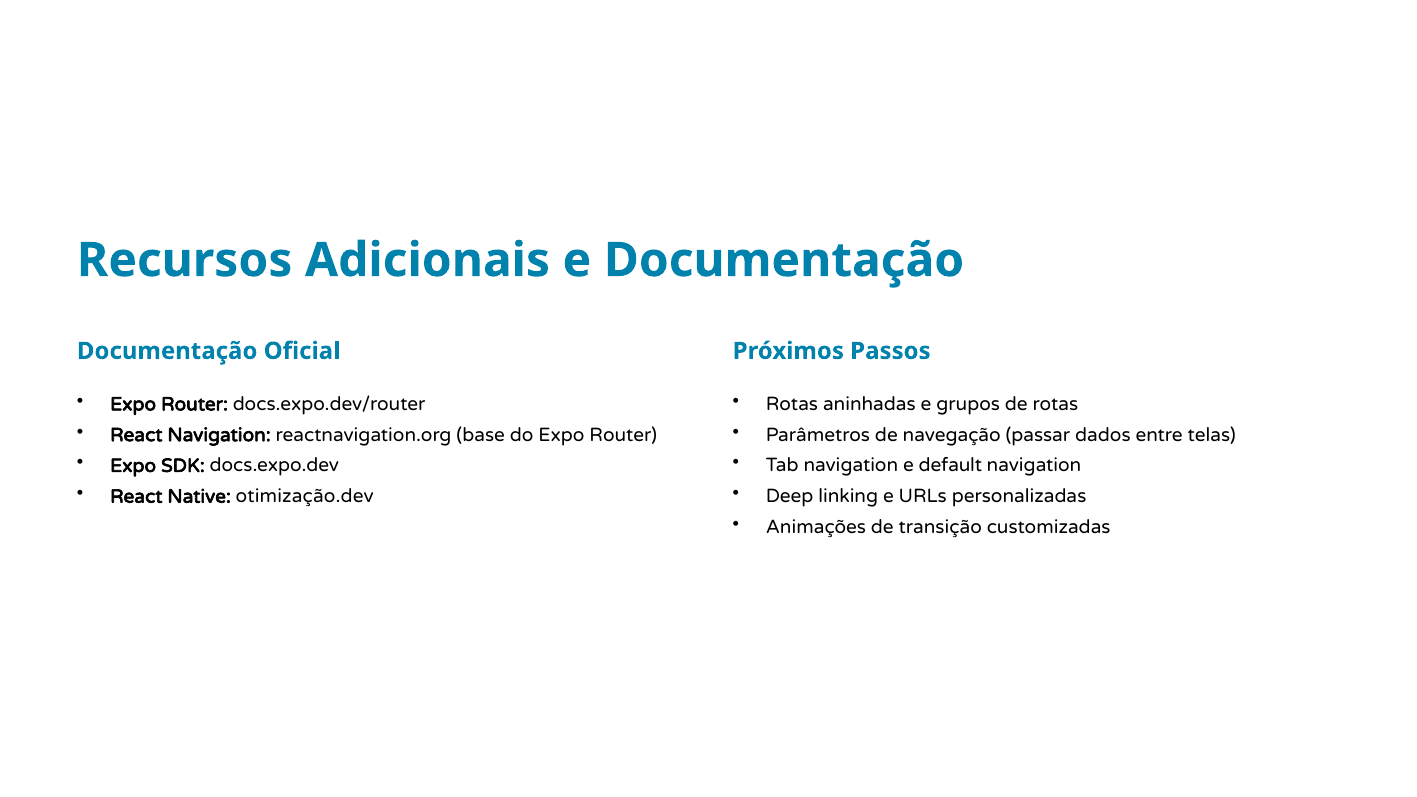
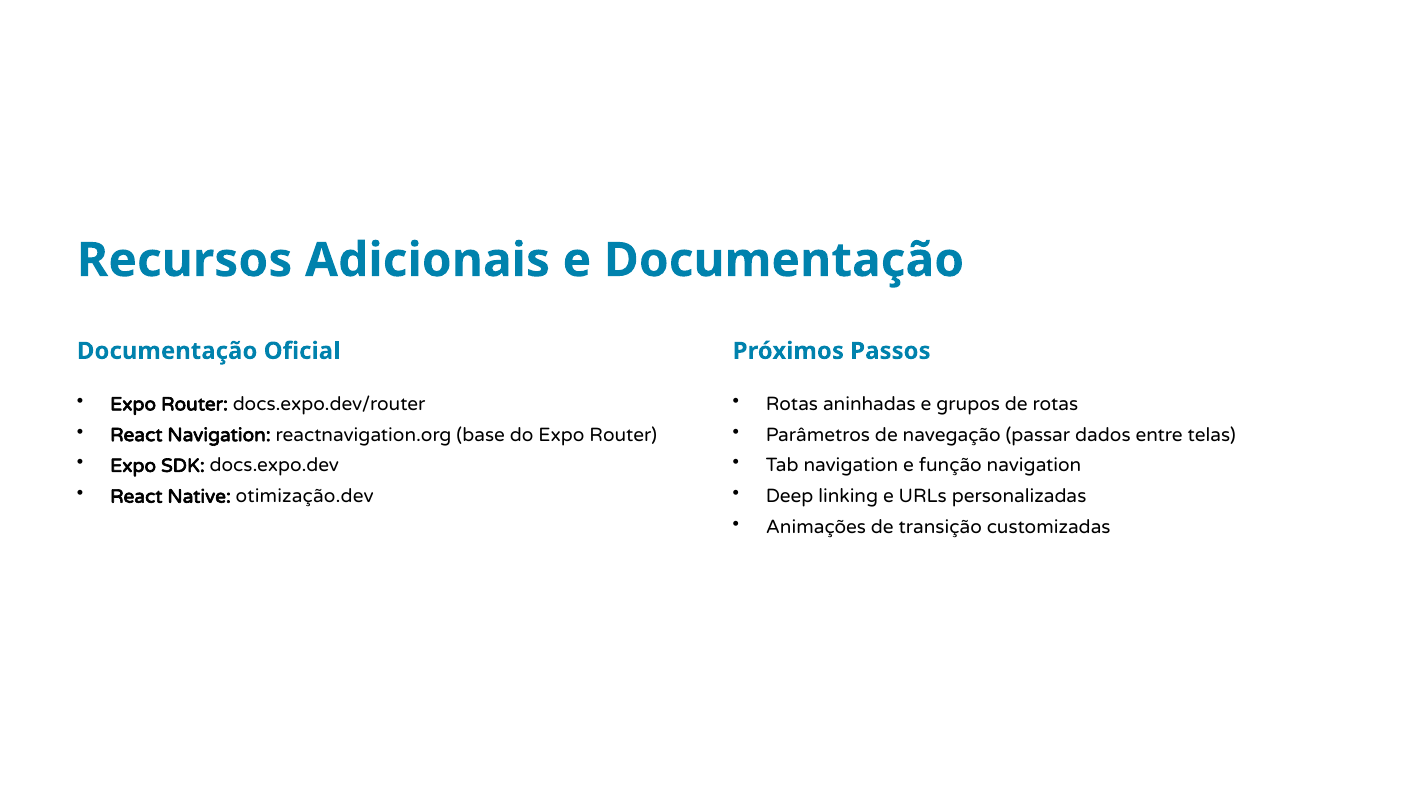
default: default -> função
